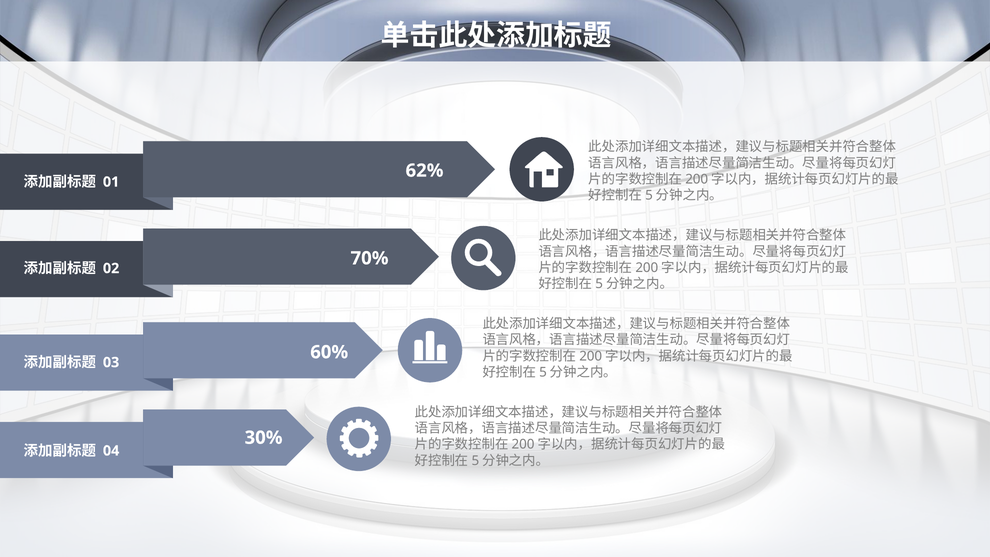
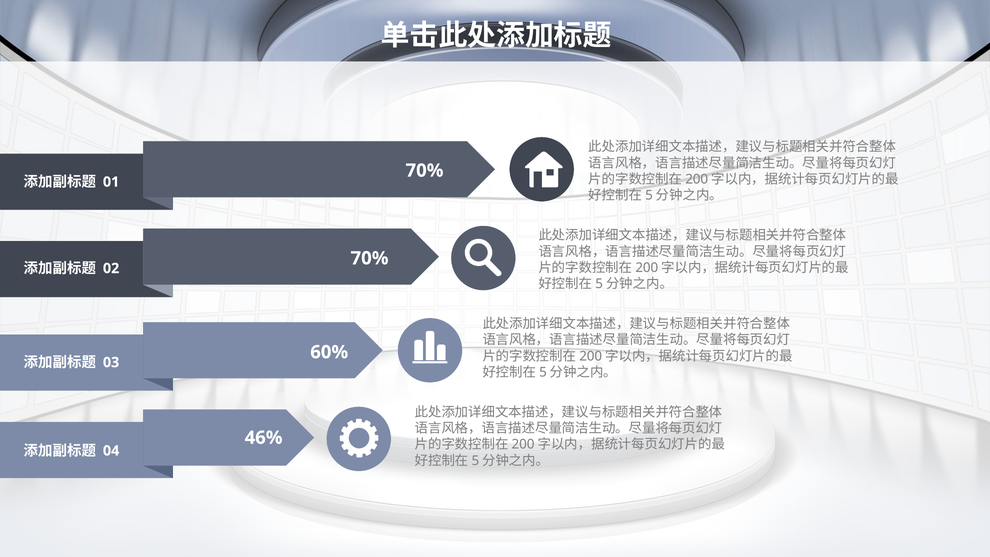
62% at (424, 171): 62% -> 70%
30%: 30% -> 46%
